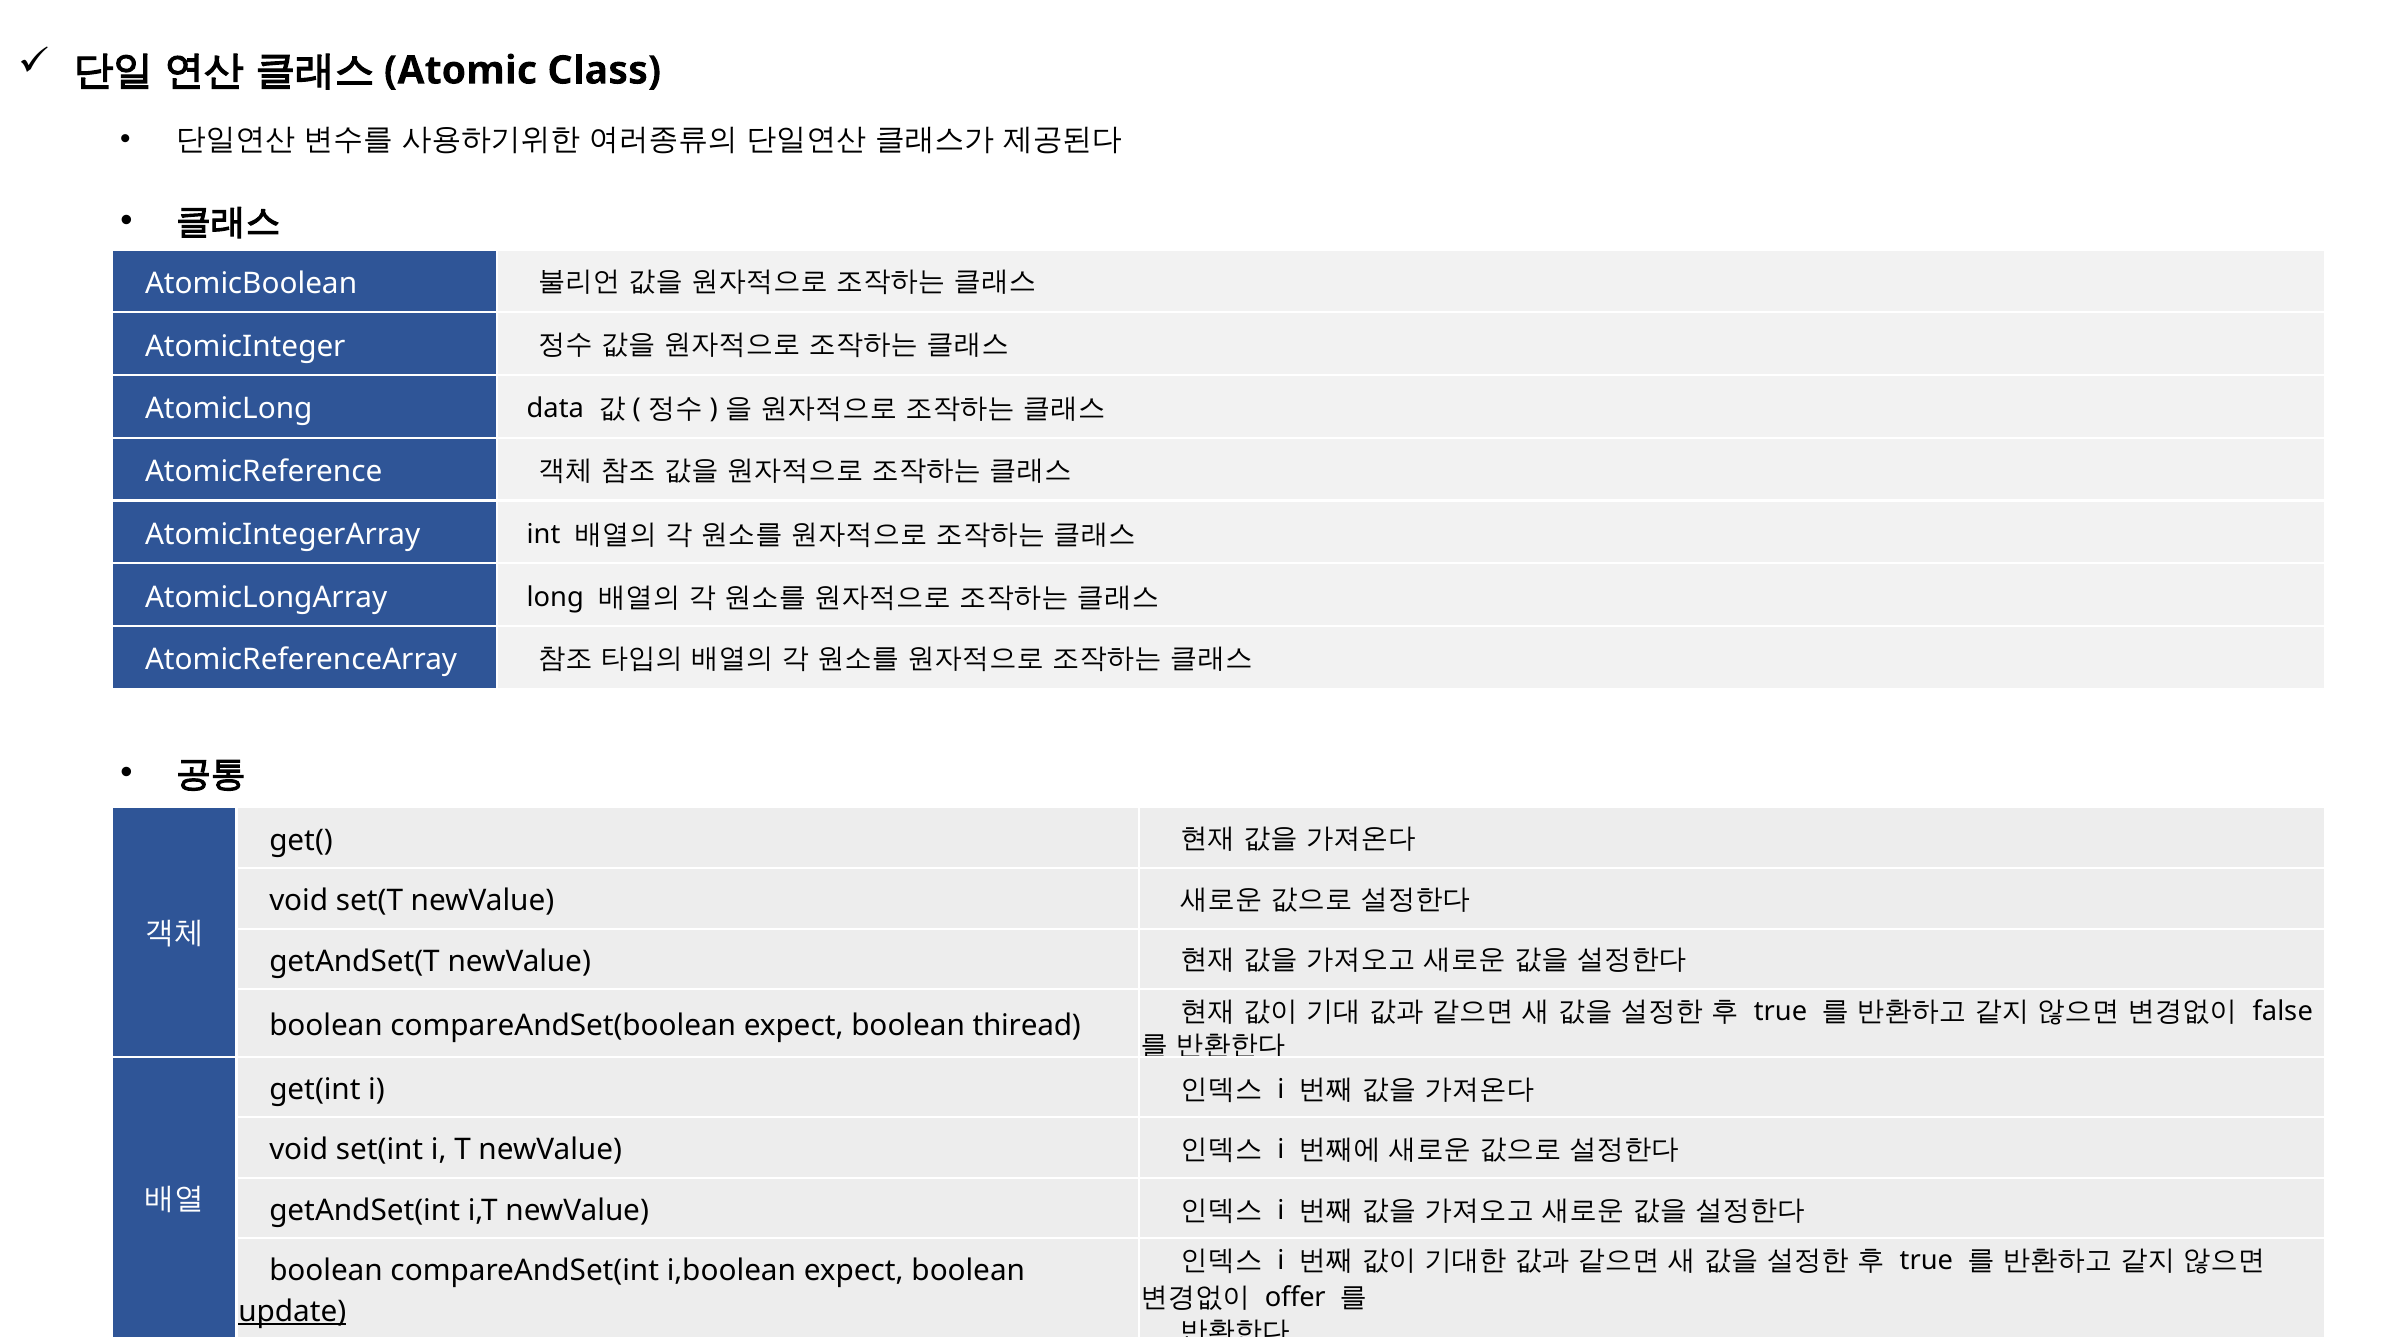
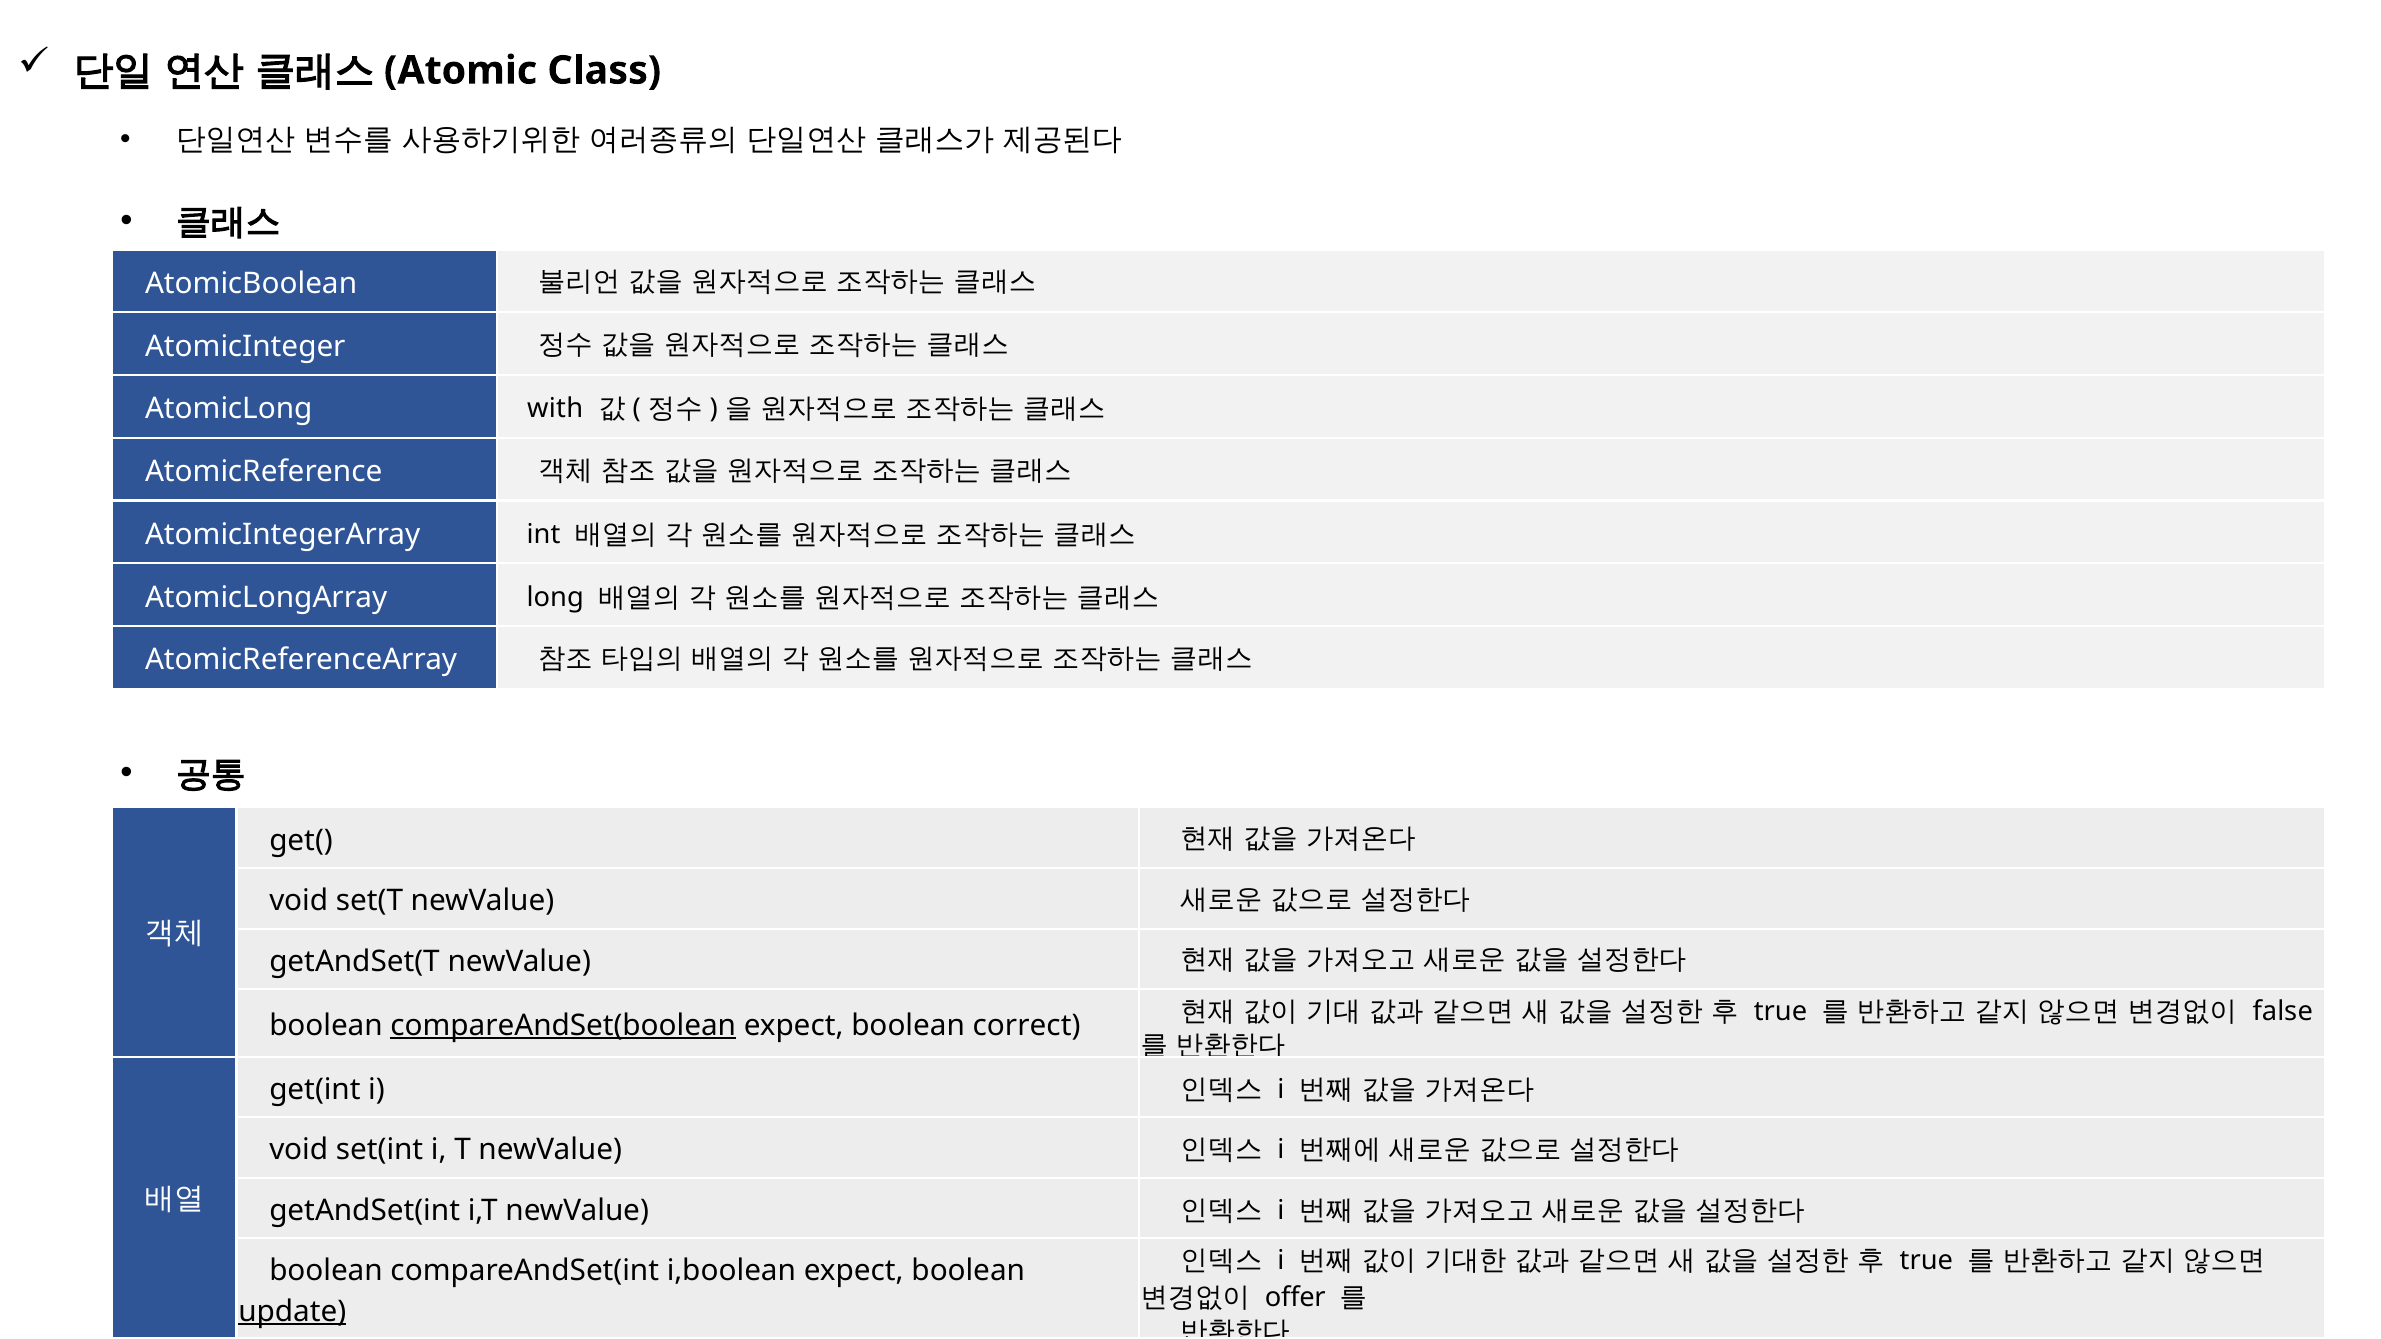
data: data -> with
compareAndSet(boolean underline: none -> present
thiread: thiread -> correct
